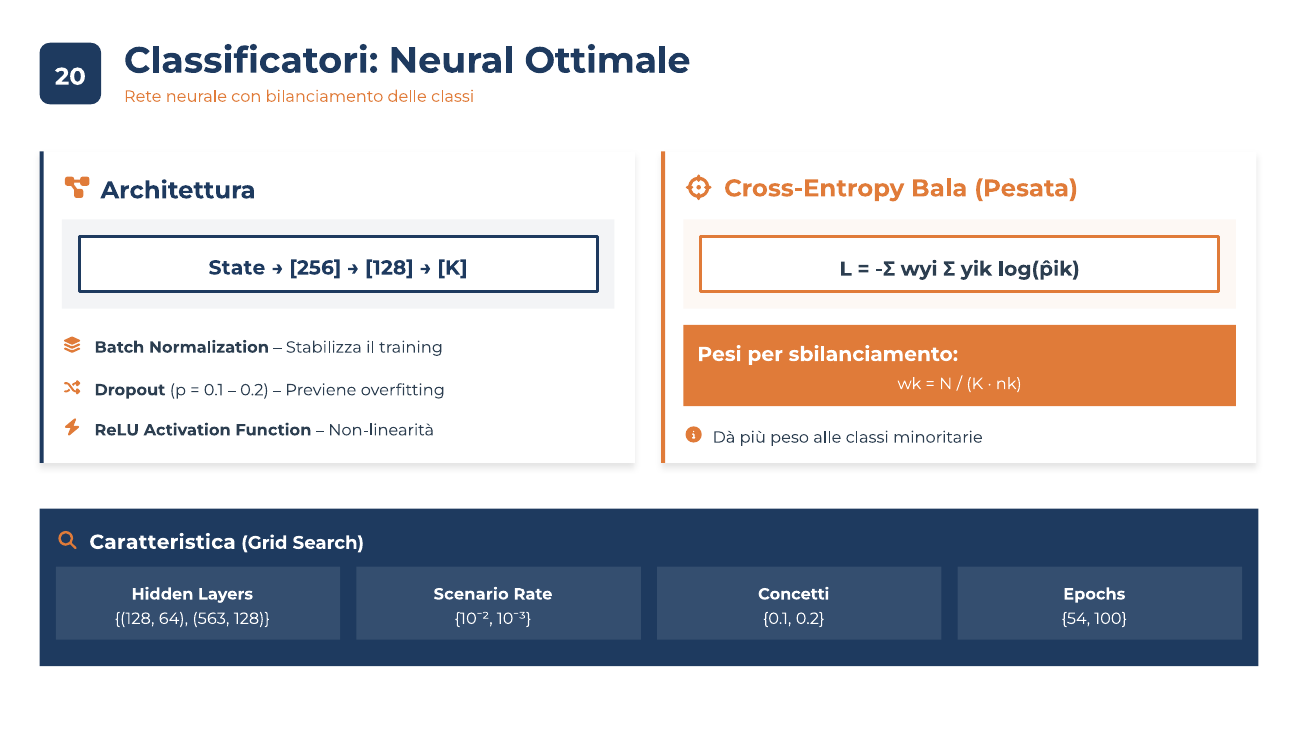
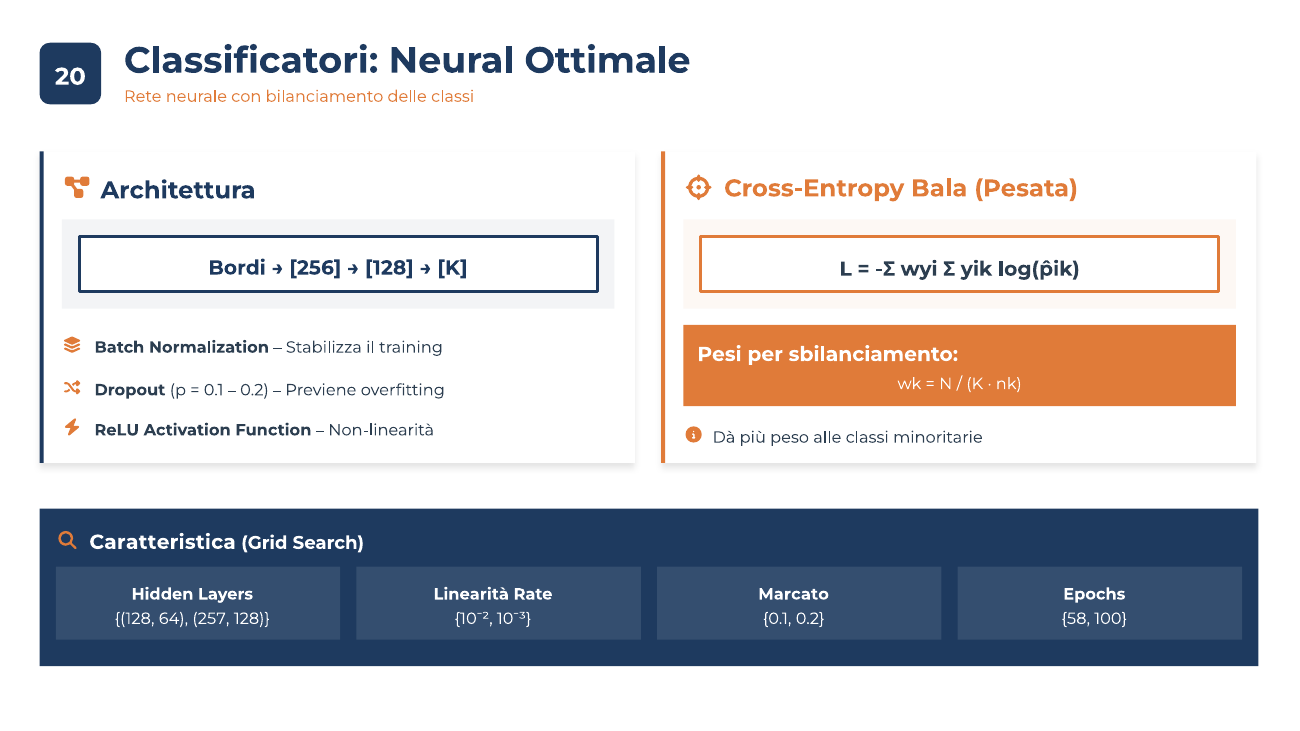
State: State -> Bordi
Scenario: Scenario -> Linearità
Concetti: Concetti -> Marcato
563: 563 -> 257
54: 54 -> 58
